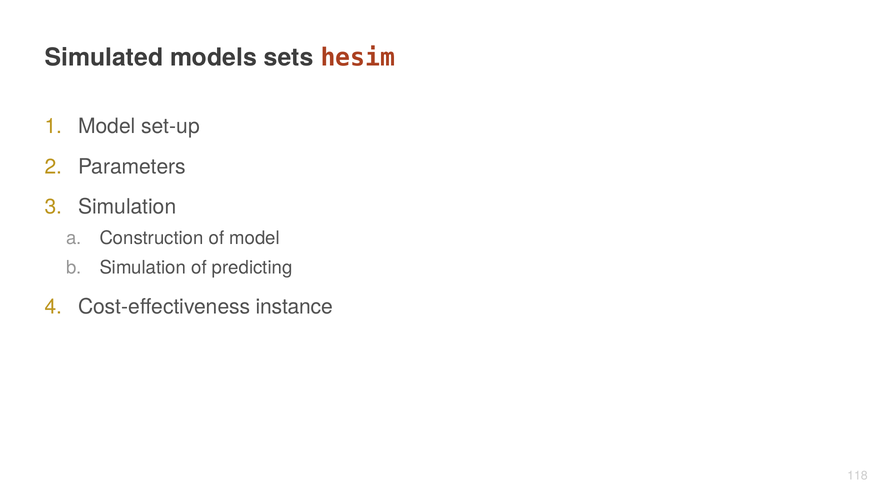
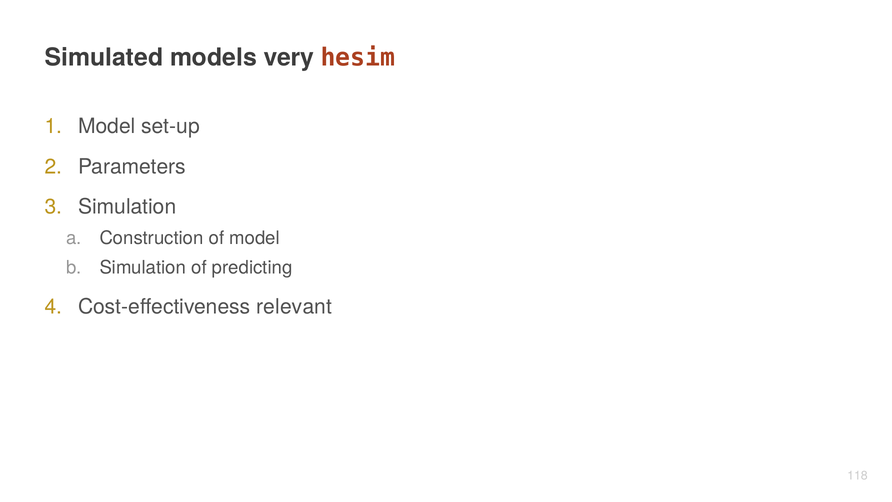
sets: sets -> very
instance: instance -> relevant
